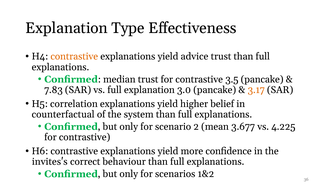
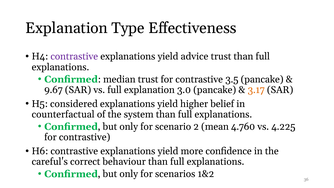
contrastive at (74, 56) colour: orange -> purple
7.83: 7.83 -> 9.67
correlation: correlation -> considered
3.677: 3.677 -> 4.760
invites's: invites's -> careful's
